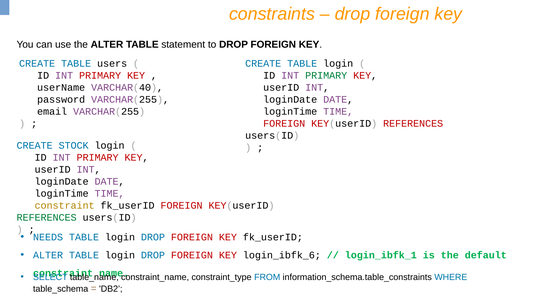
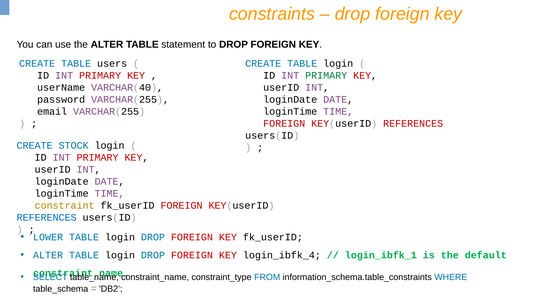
REFERENCES at (47, 217) colour: green -> blue
NEEDS: NEEDS -> LOWER
login_ibfk_6: login_ibfk_6 -> login_ibfk_4
